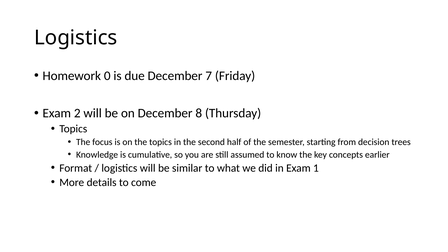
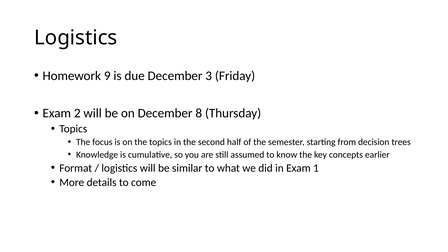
0: 0 -> 9
7: 7 -> 3
